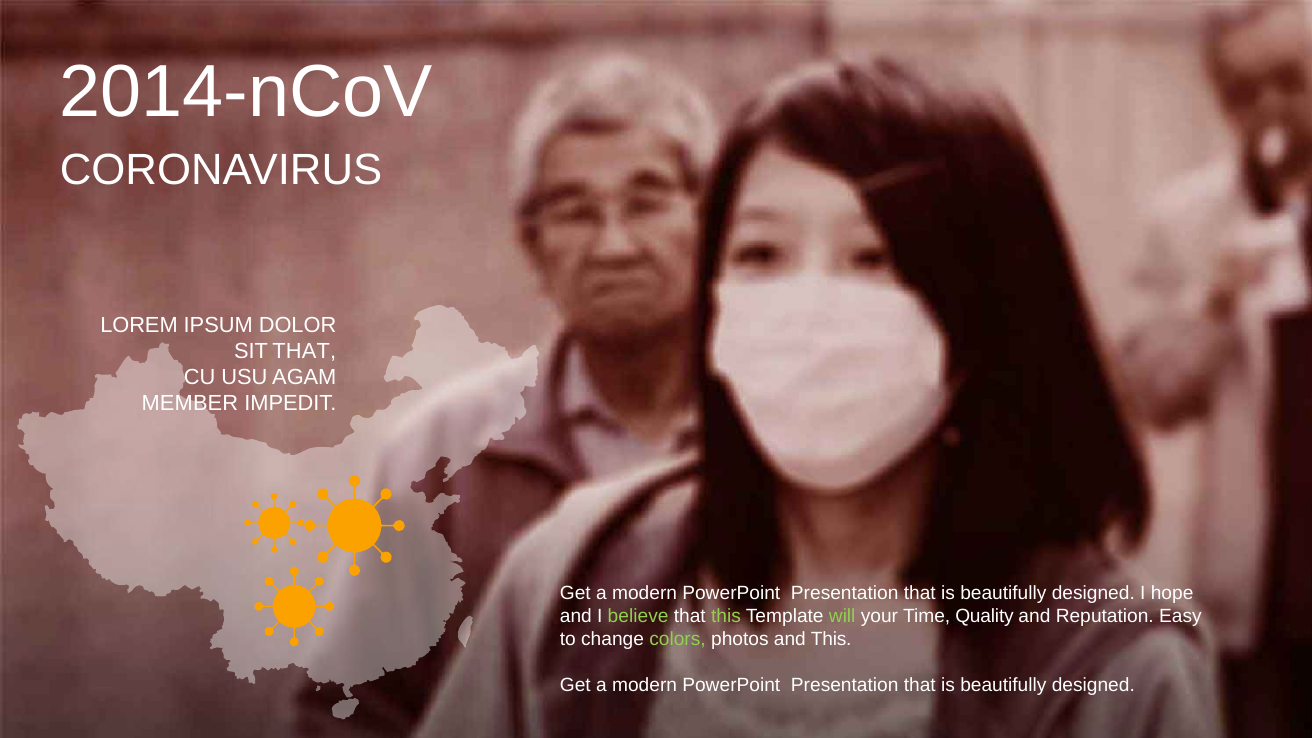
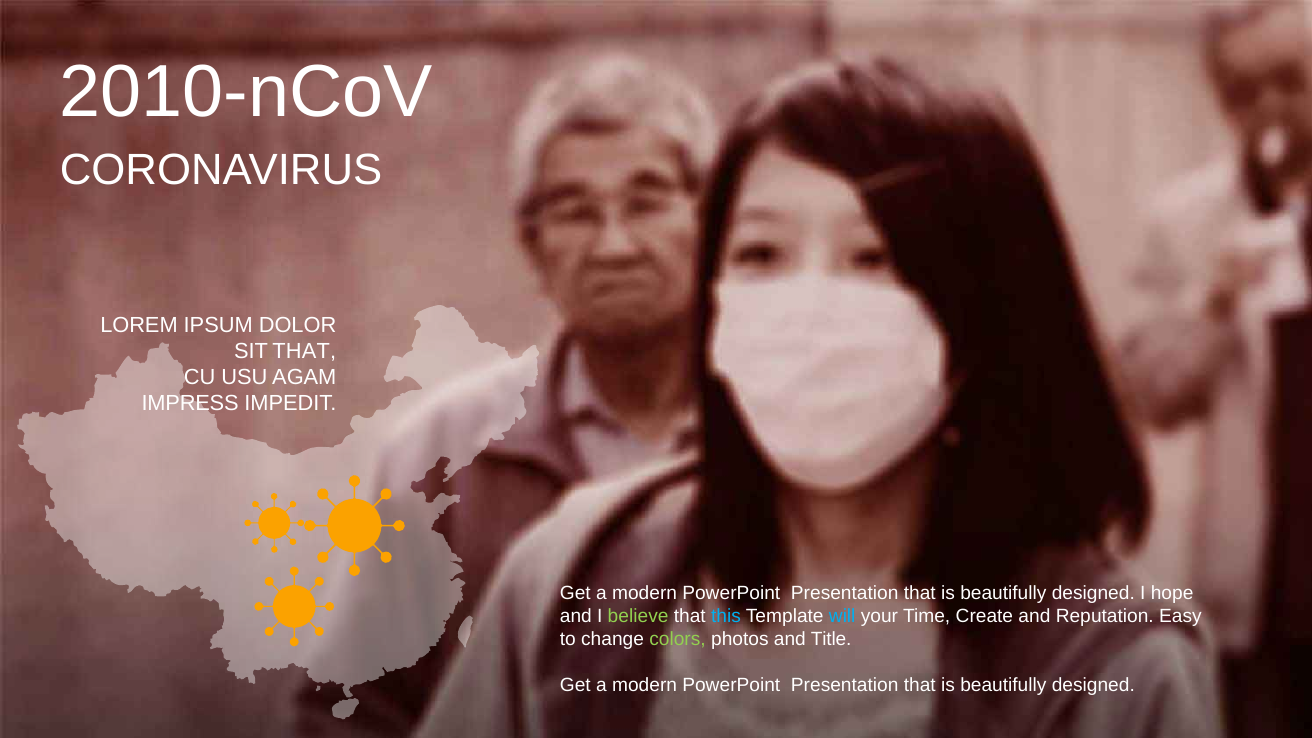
2014-nCoV: 2014-nCoV -> 2010-nCoV
MEMBER: MEMBER -> IMPRESS
this at (726, 617) colour: light green -> light blue
will colour: light green -> light blue
Quality: Quality -> Create
and This: This -> Title
